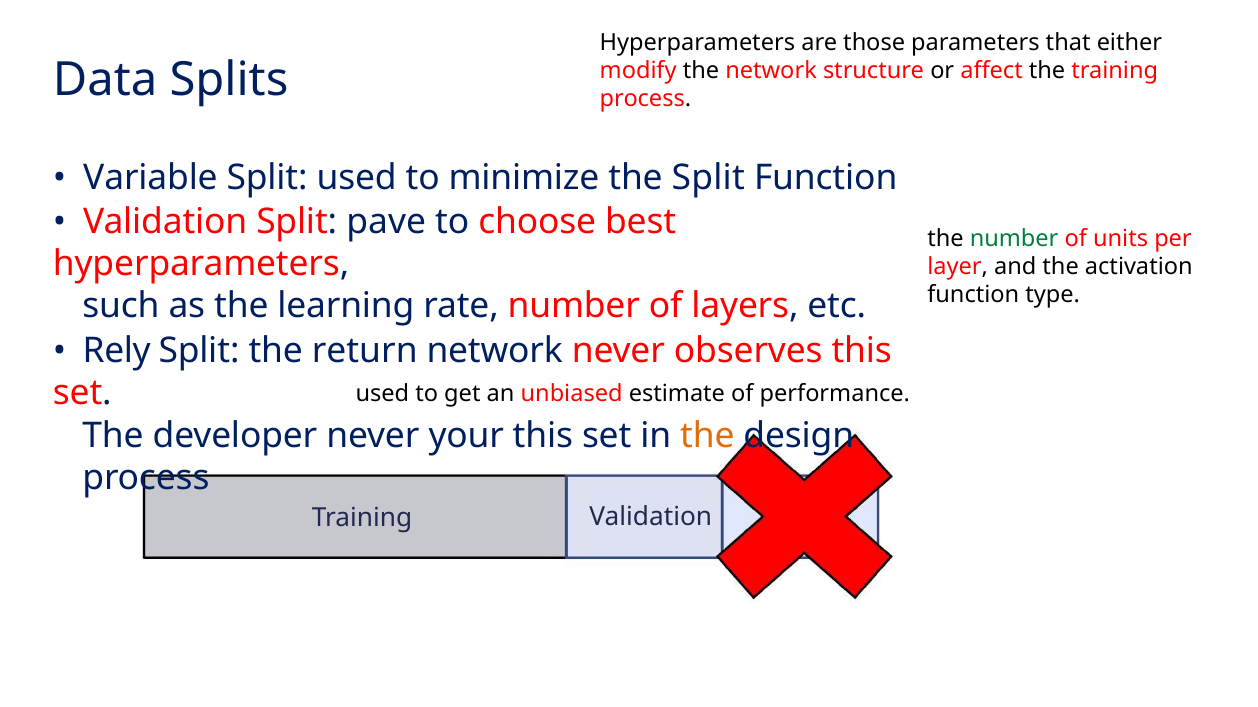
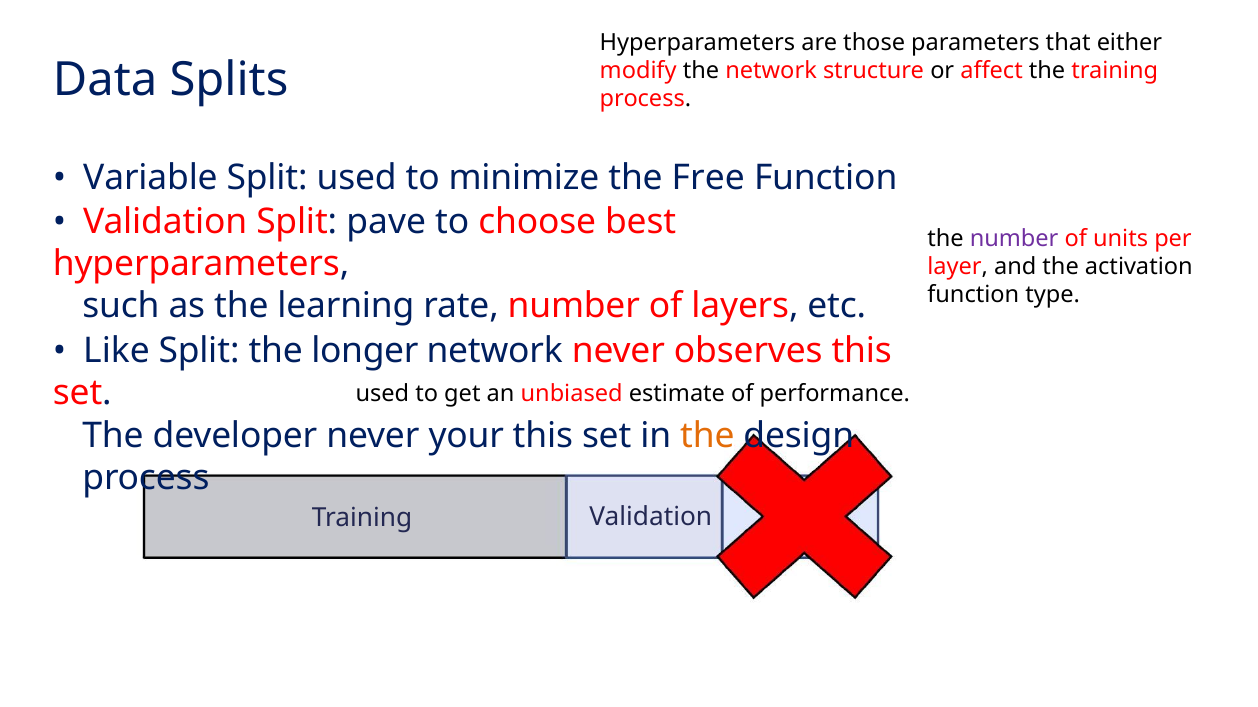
the Split: Split -> Free
number at (1014, 238) colour: green -> purple
Rely: Rely -> Like
return: return -> longer
